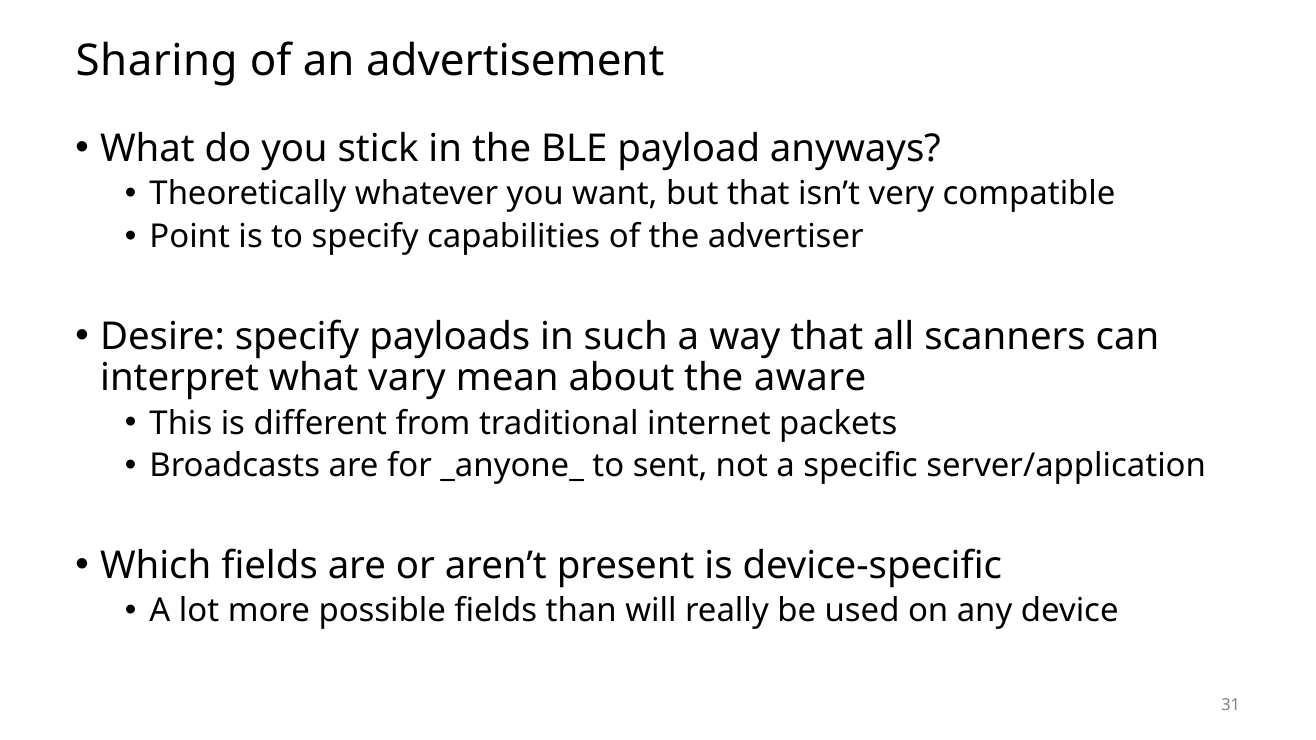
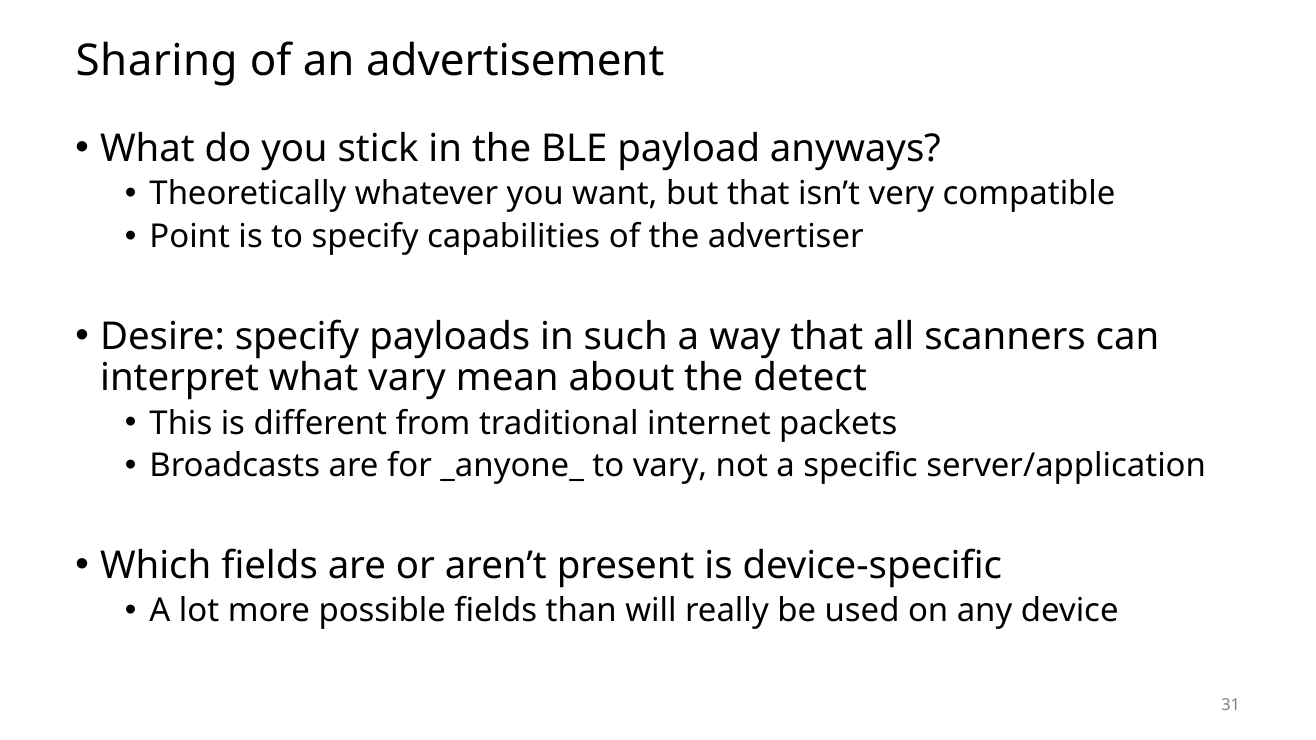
aware: aware -> detect
to sent: sent -> vary
